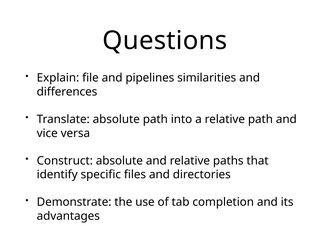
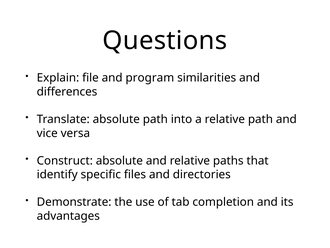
pipelines: pipelines -> program
